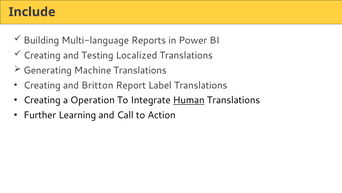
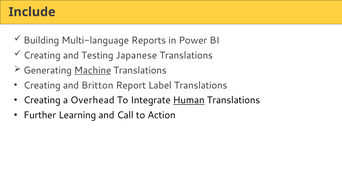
Localized: Localized -> Japanese
Machine underline: none -> present
Operation: Operation -> Overhead
